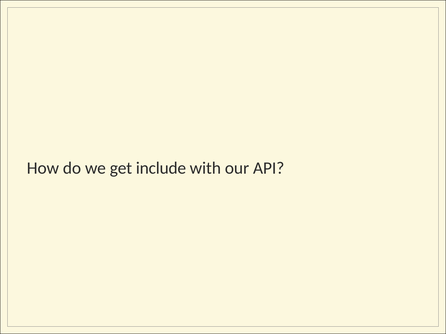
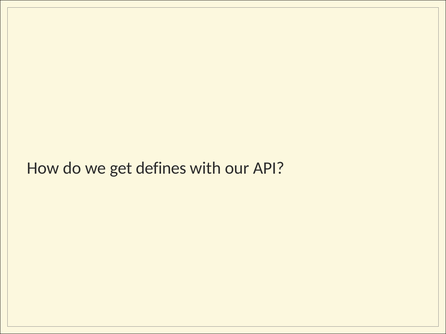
include: include -> defines
